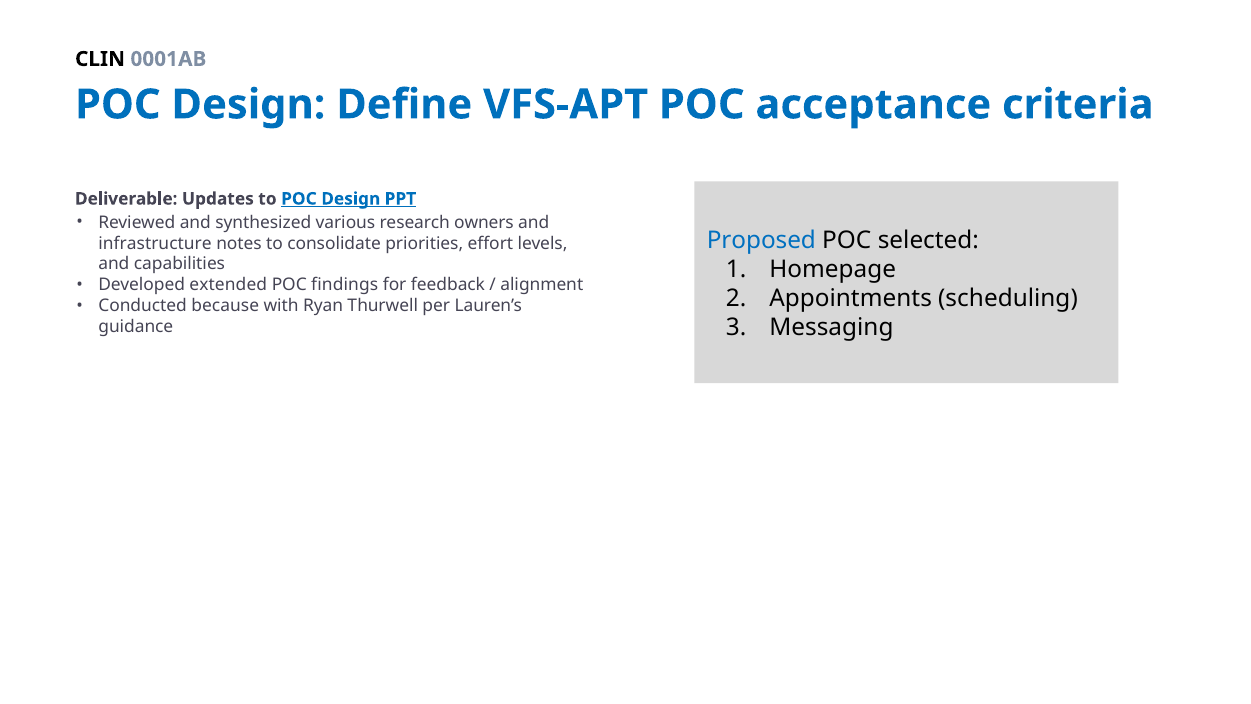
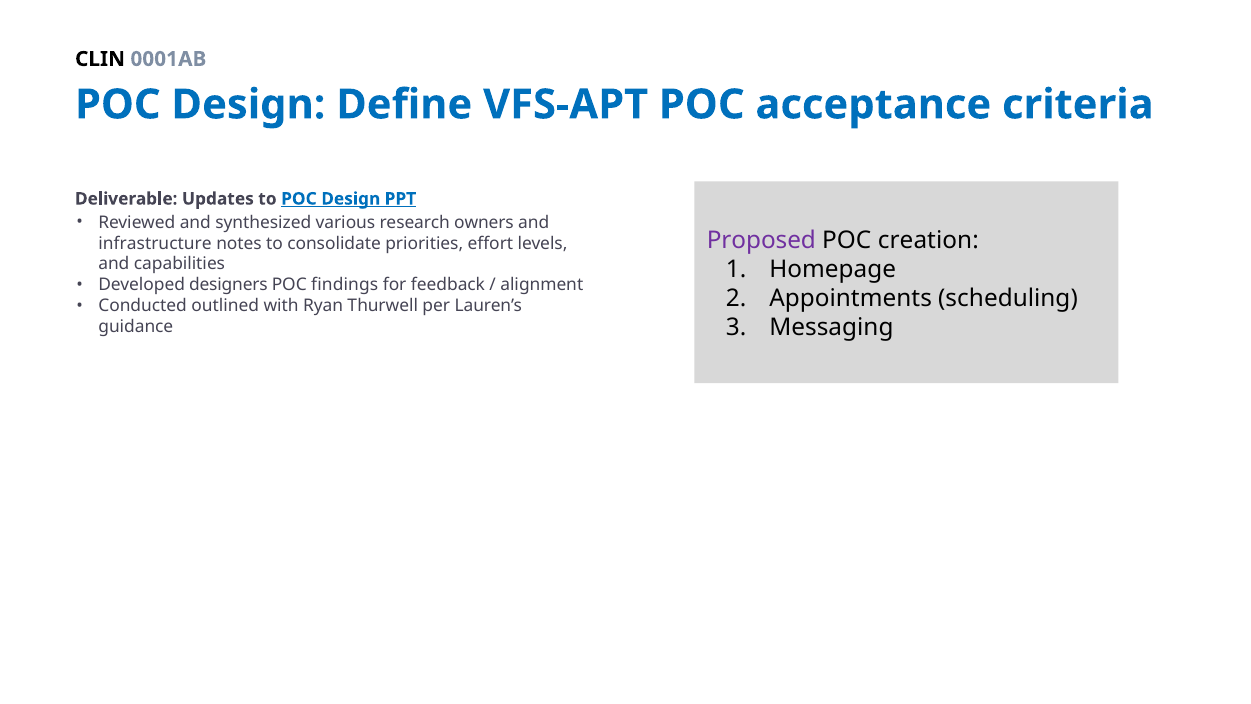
Proposed colour: blue -> purple
selected: selected -> creation
extended: extended -> designers
because: because -> outlined
